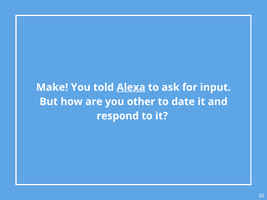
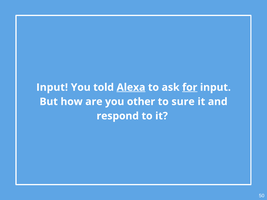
Make at (52, 87): Make -> Input
for underline: none -> present
date: date -> sure
